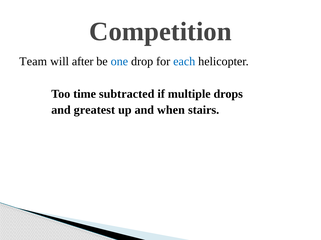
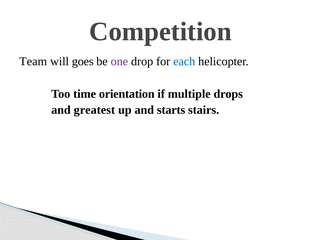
after: after -> goes
one colour: blue -> purple
subtracted: subtracted -> orientation
when: when -> starts
